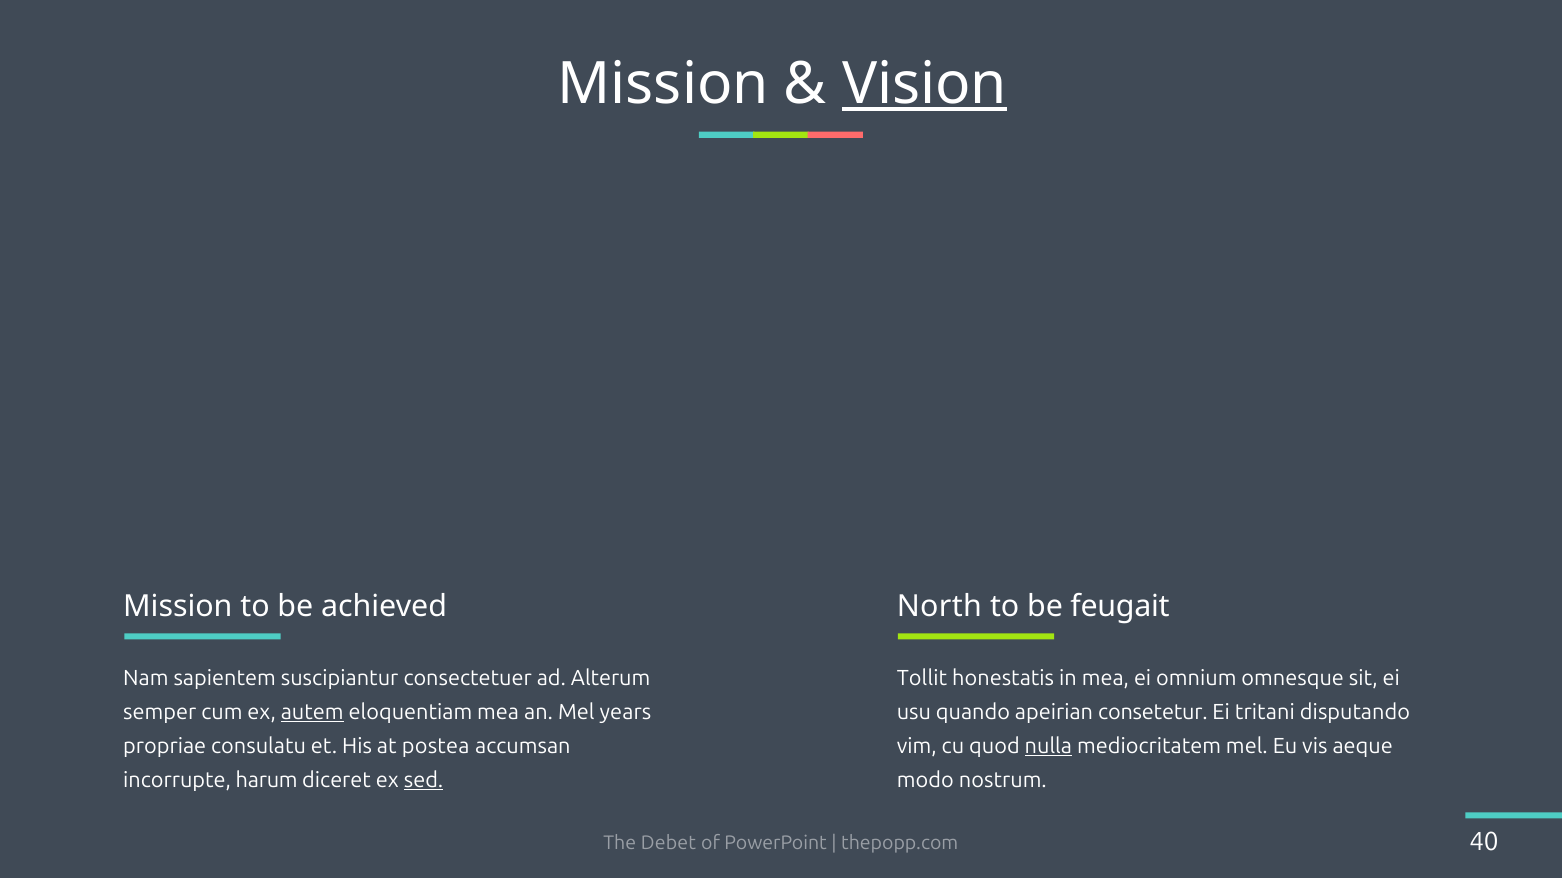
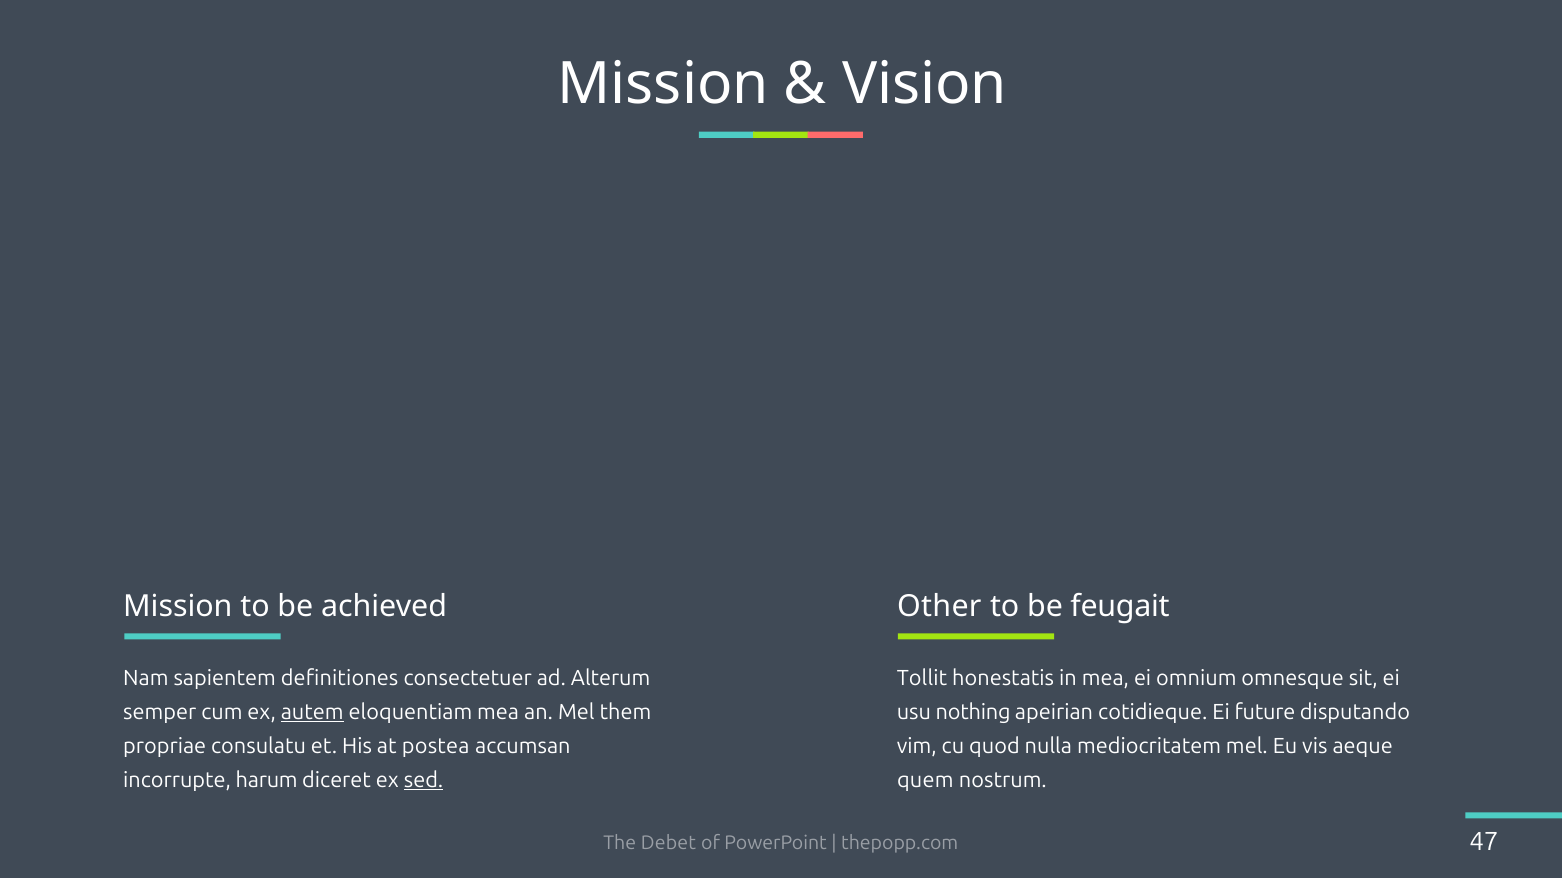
Vision underline: present -> none
North: North -> Other
suscipiantur: suscipiantur -> definitiones
years: years -> them
quando: quando -> nothing
consetetur: consetetur -> cotidieque
tritani: tritani -> future
nulla underline: present -> none
modo: modo -> quem
40: 40 -> 47
